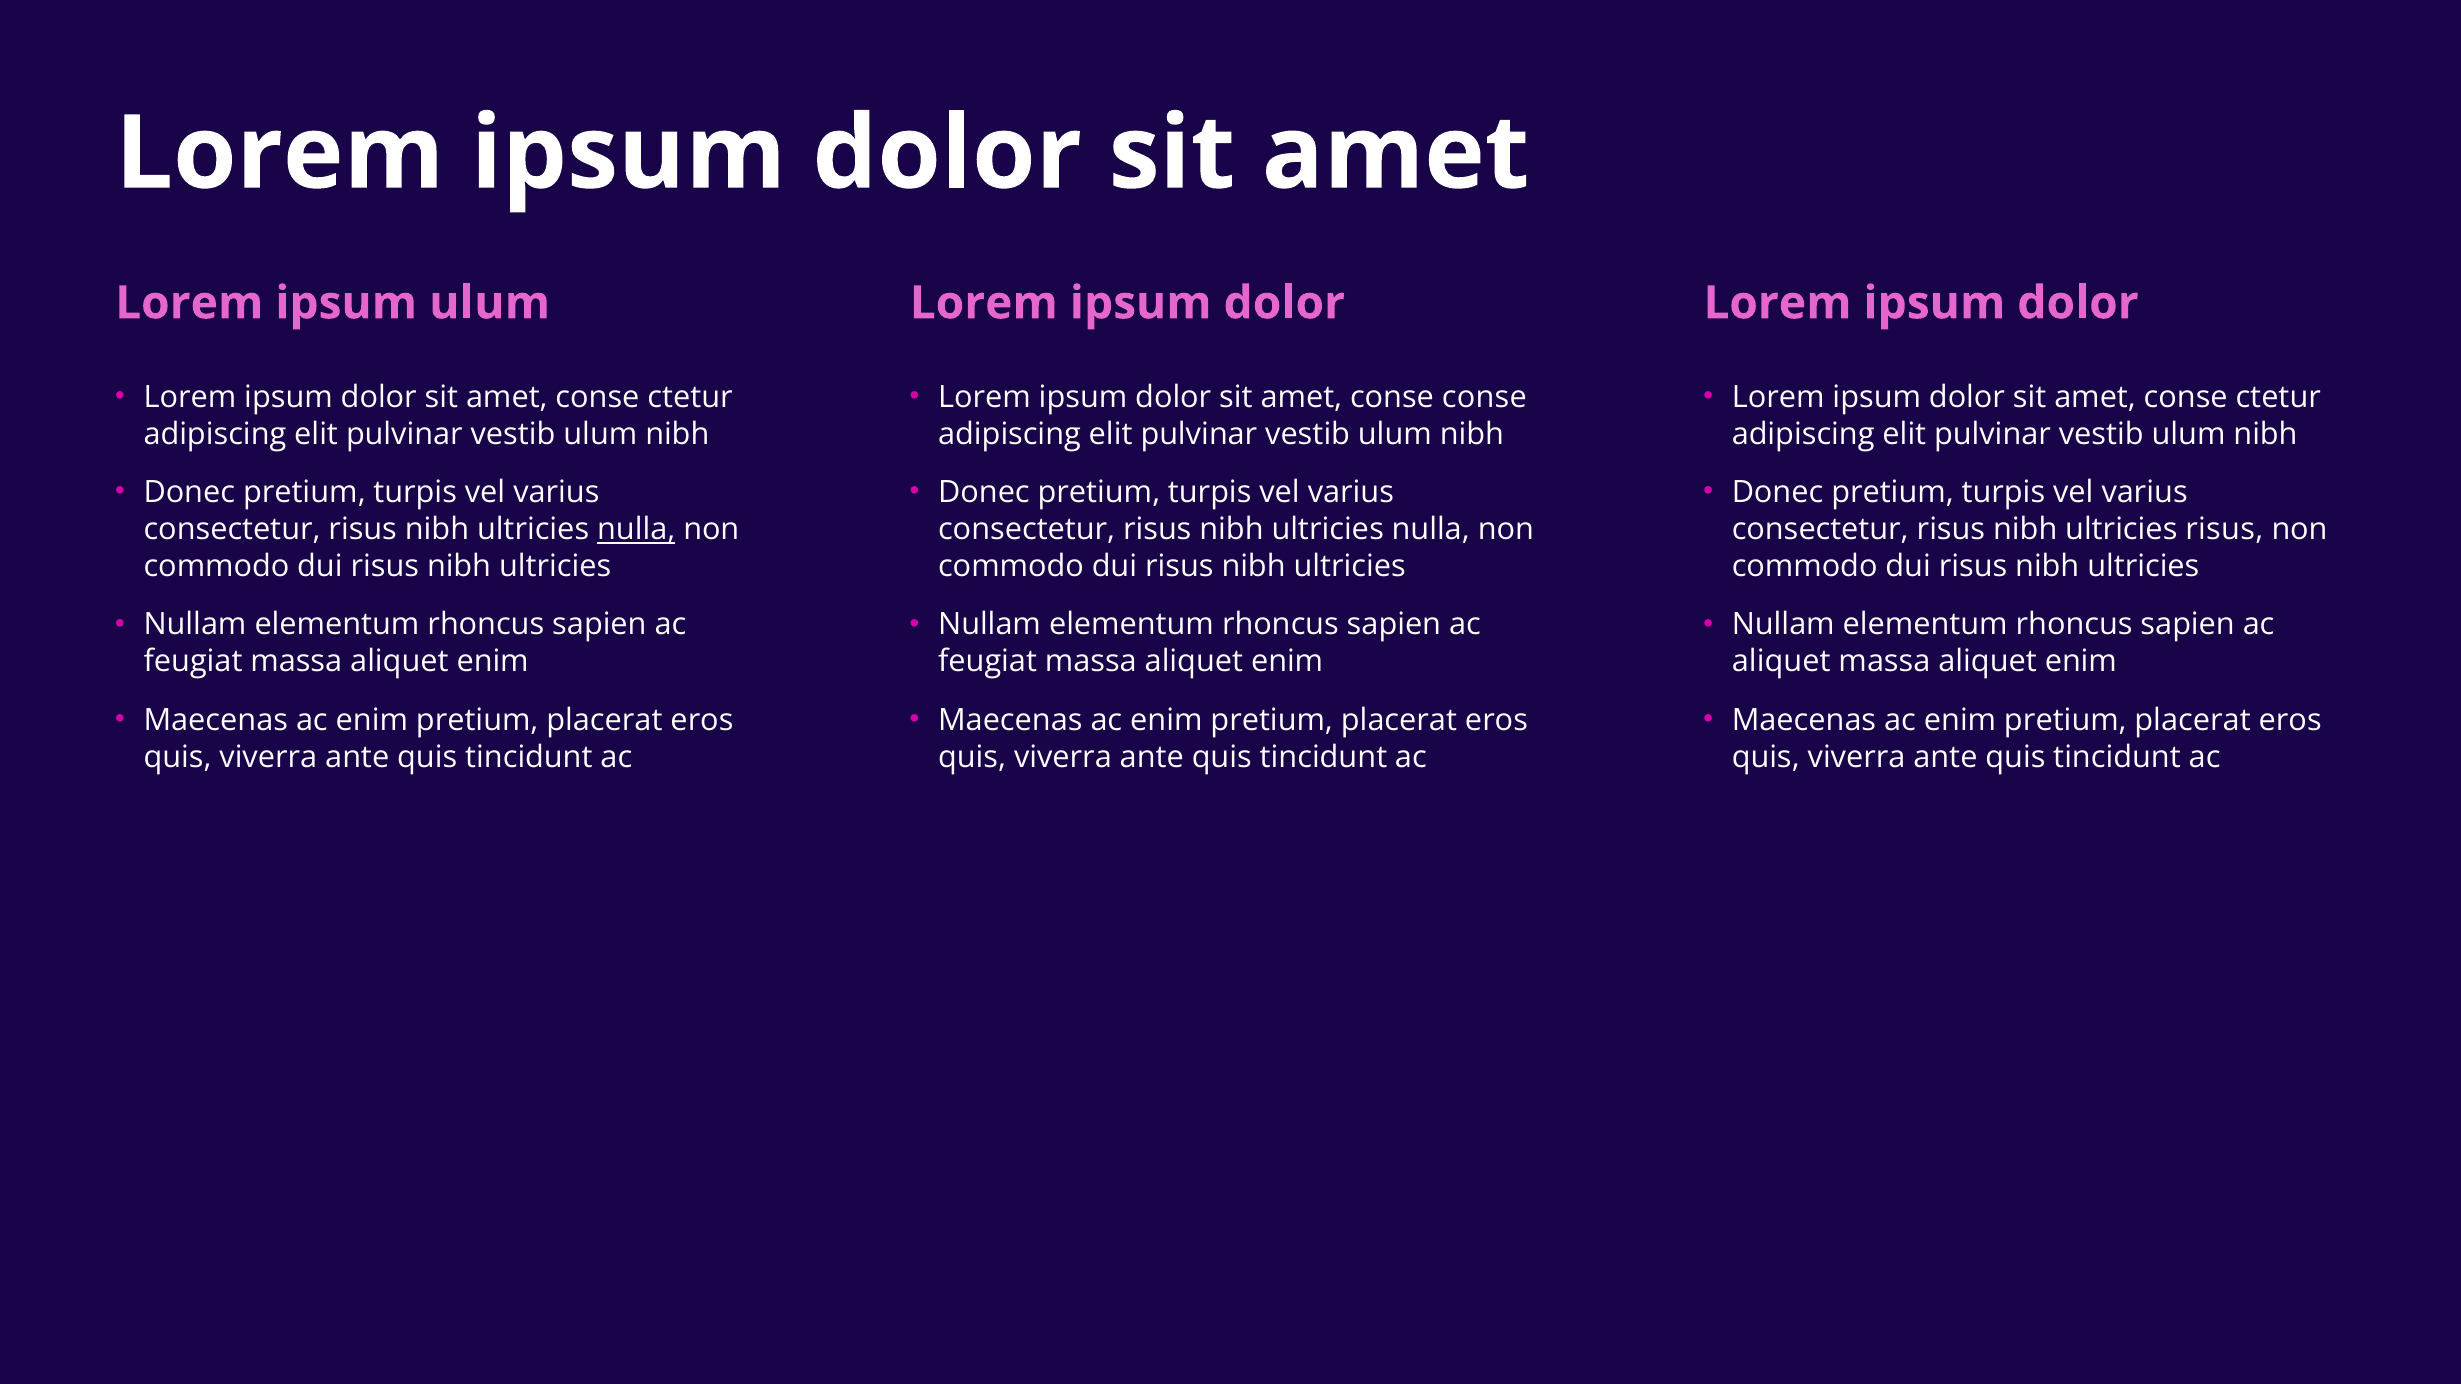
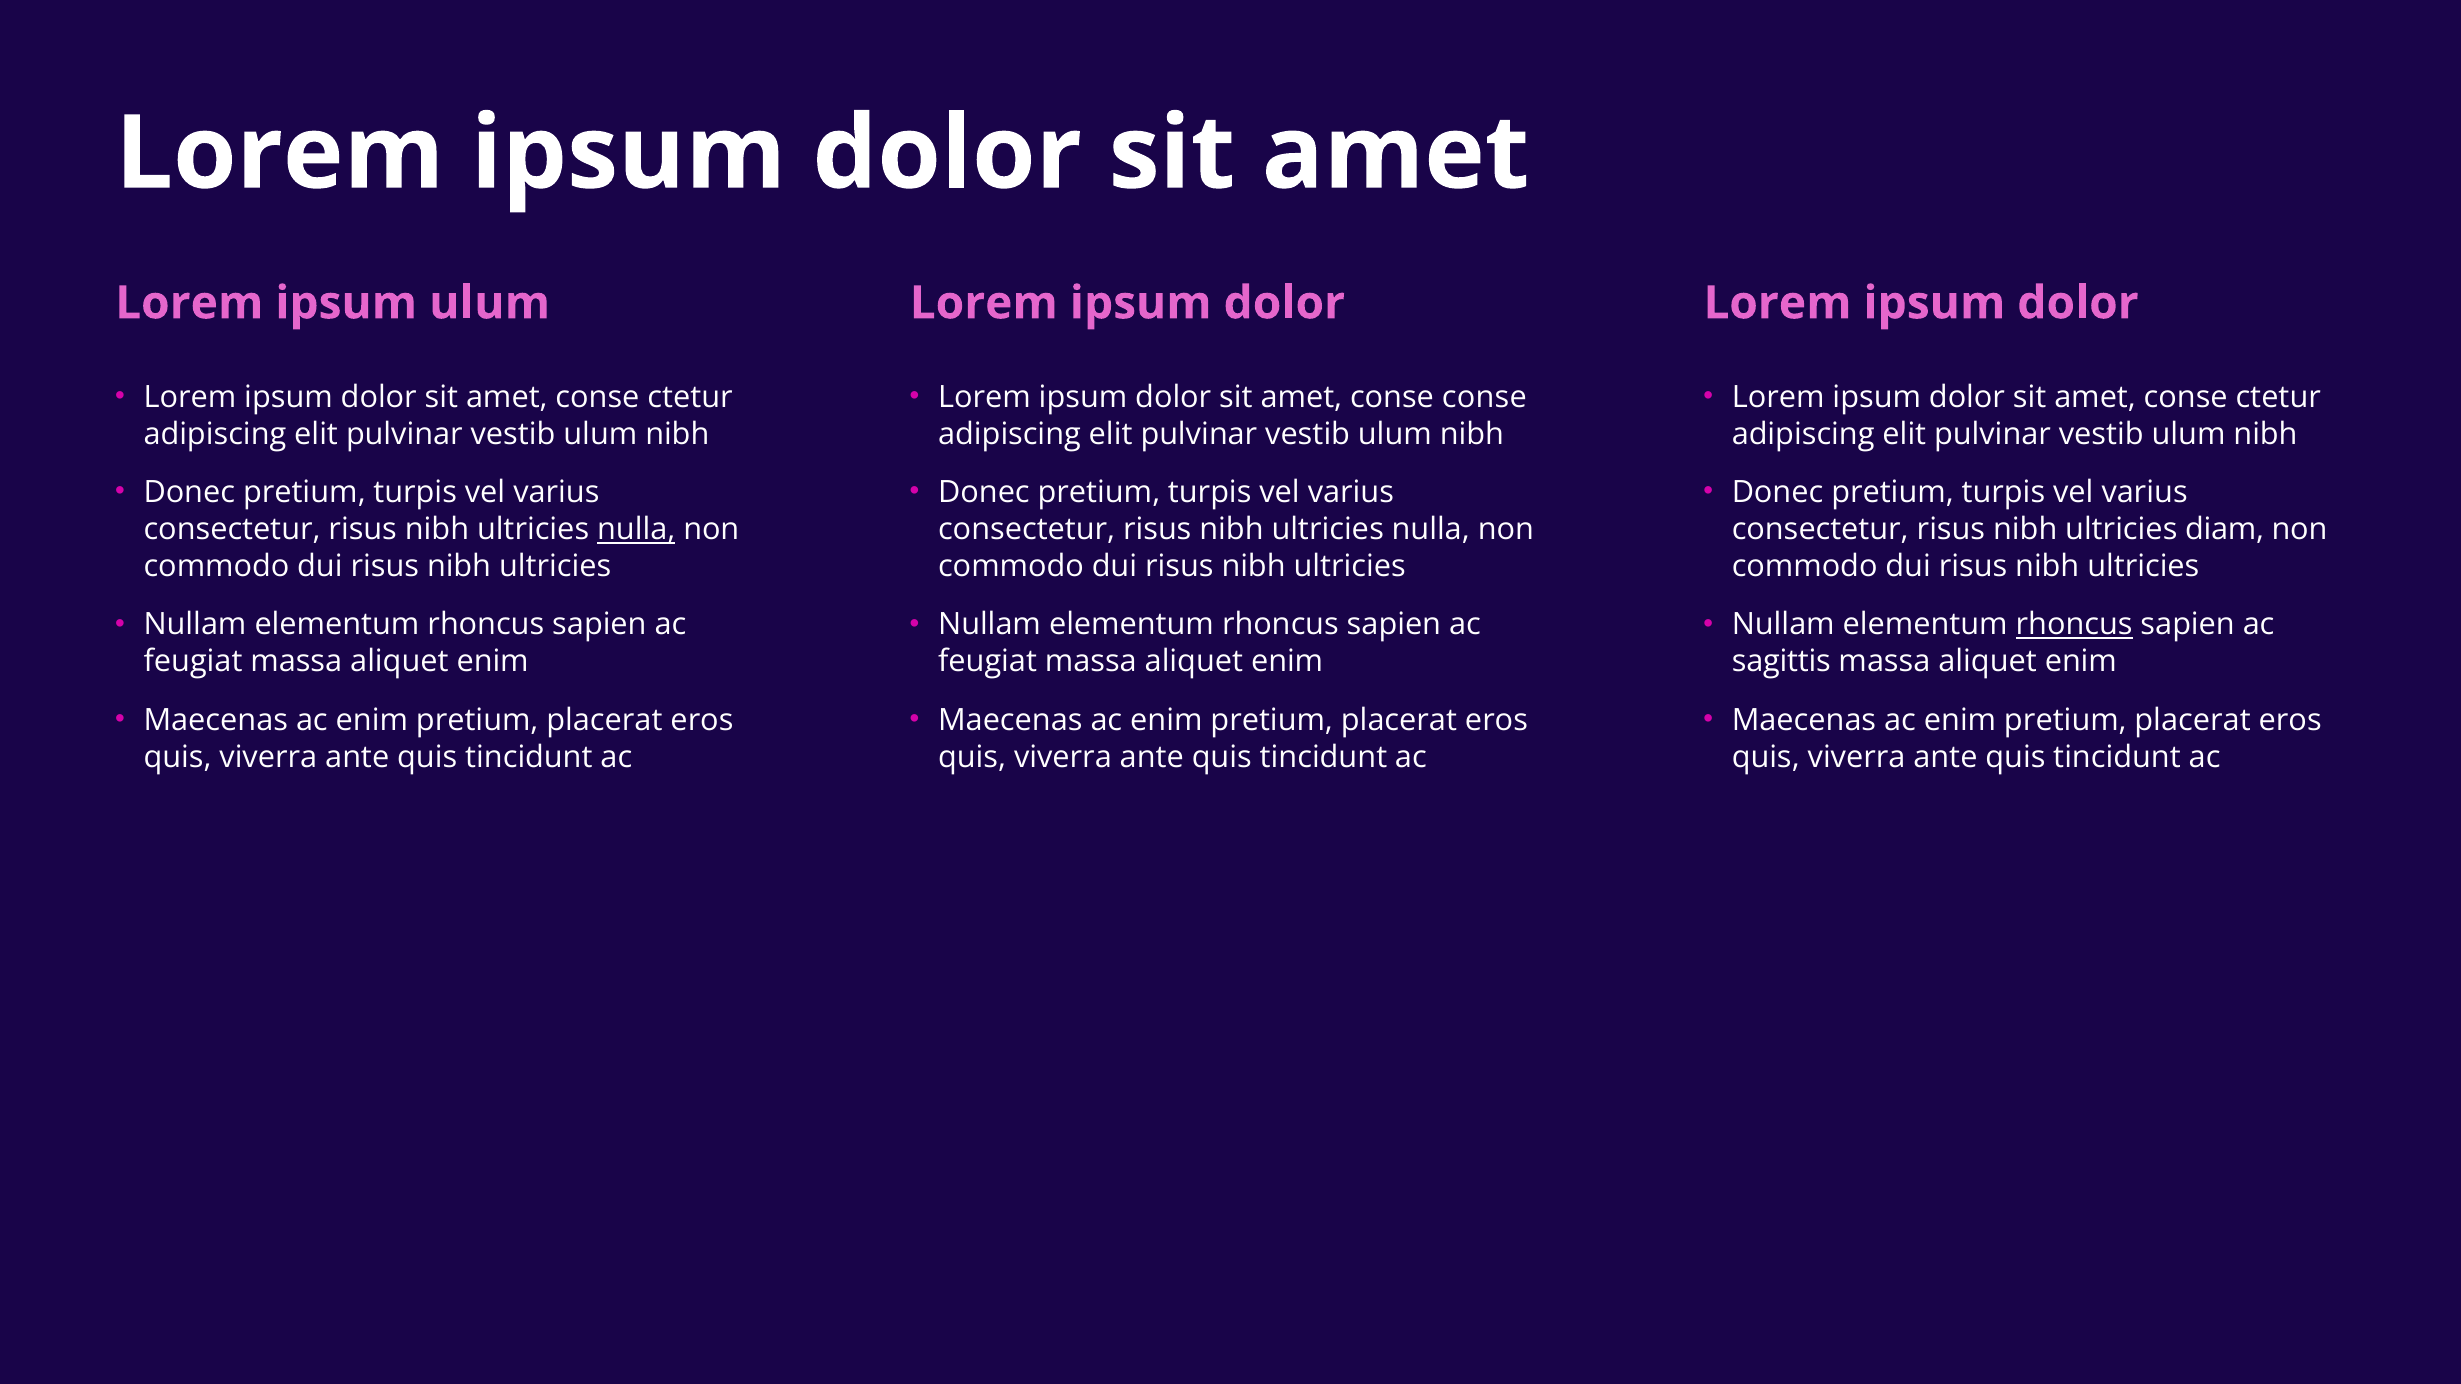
ultricies risus: risus -> diam
rhoncus at (2074, 625) underline: none -> present
aliquet at (1781, 662): aliquet -> sagittis
